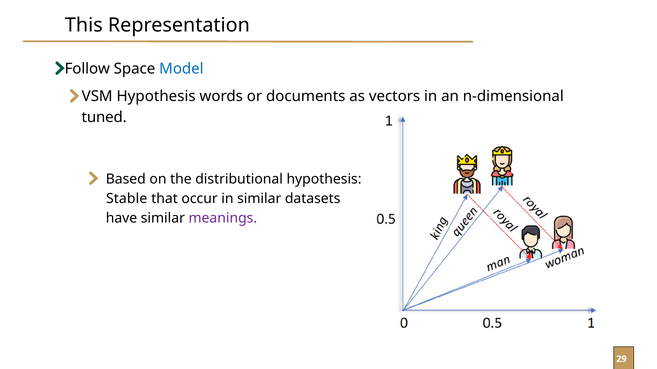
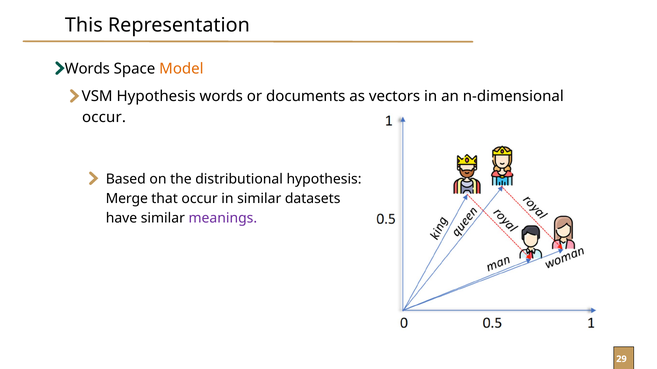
Follow at (87, 69): Follow -> Words
Model colour: blue -> orange
tuned at (104, 117): tuned -> occur
Stable: Stable -> Merge
